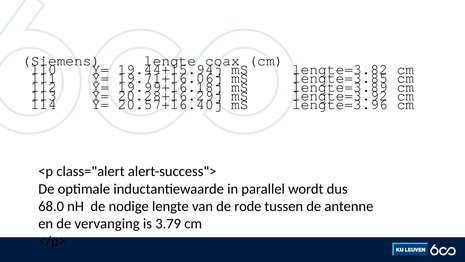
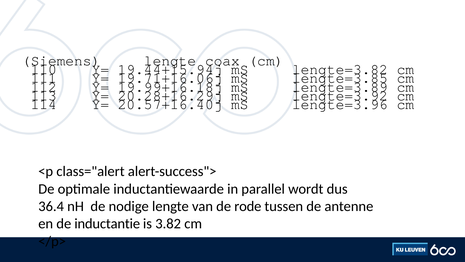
68.0: 68.0 -> 36.4
vervanging: vervanging -> inductantie
3.79: 3.79 -> 3.82
